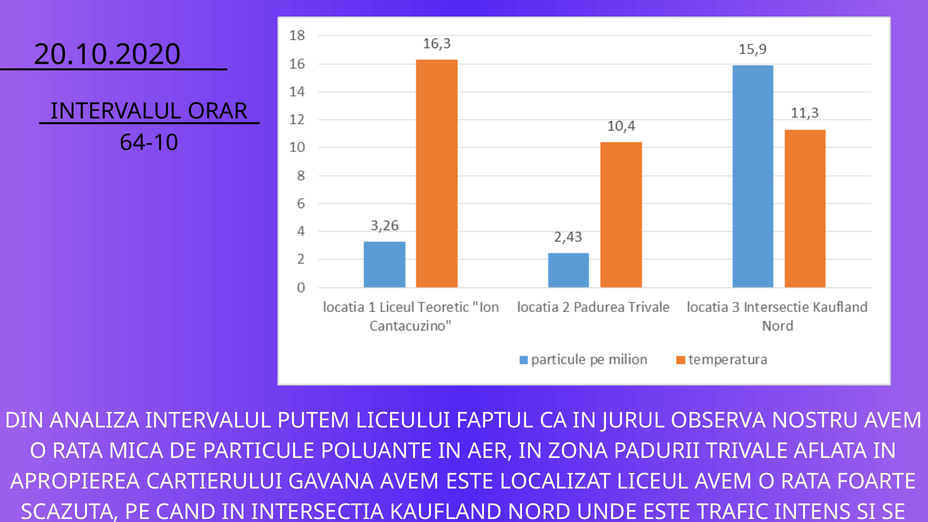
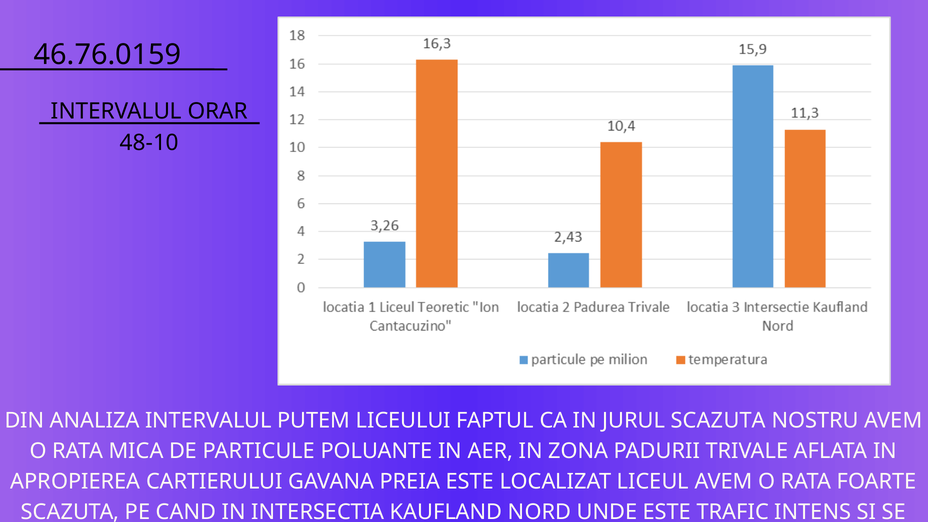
20.10.2020: 20.10.2020 -> 46.76.0159
64-10: 64-10 -> 48-10
JURUL OBSERVA: OBSERVA -> SCAZUTA
GAVANA AVEM: AVEM -> PREIA
